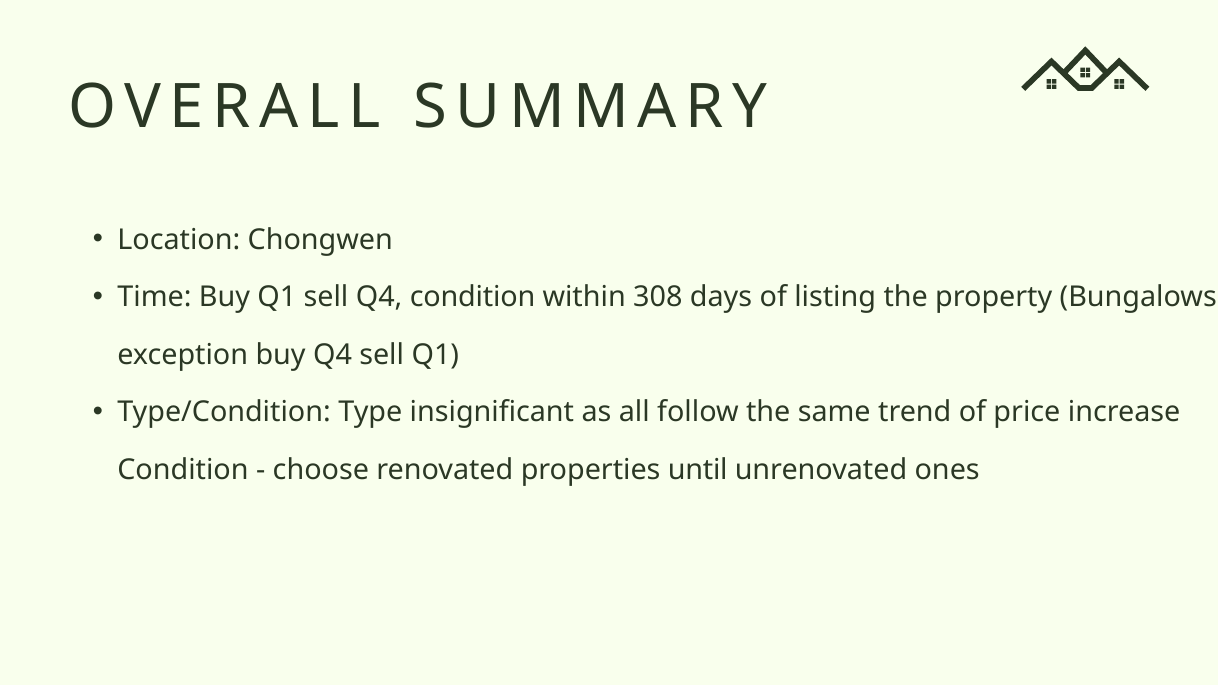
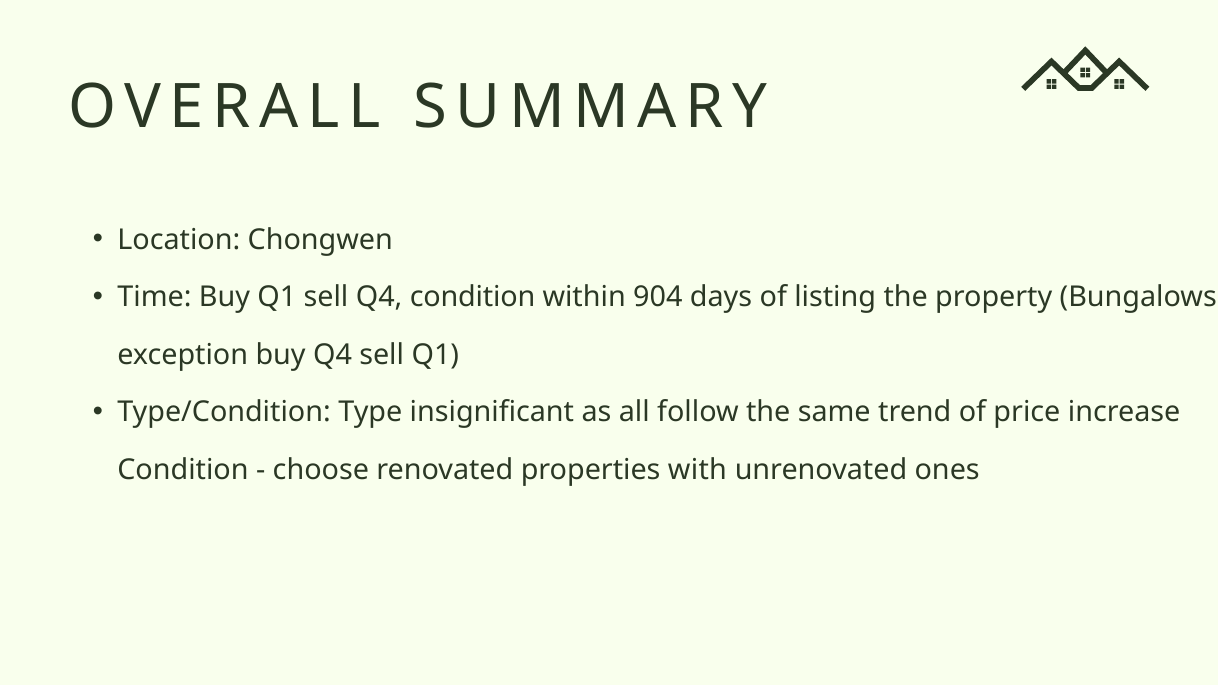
308: 308 -> 904
until: until -> with
